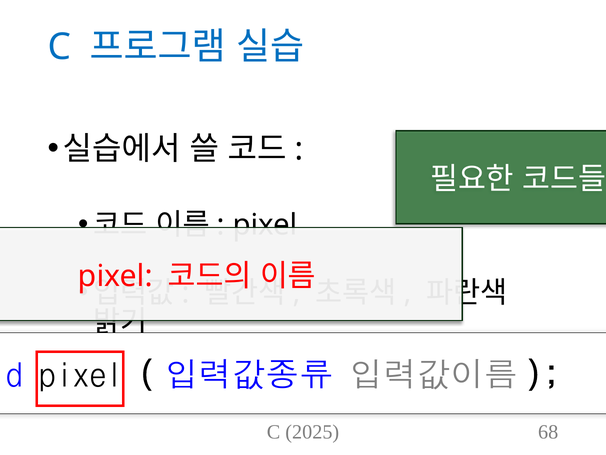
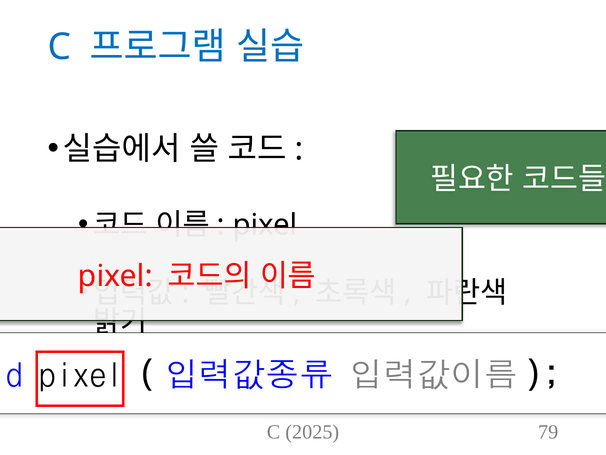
68: 68 -> 79
